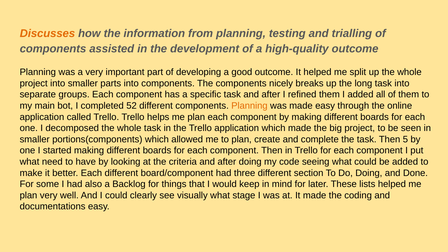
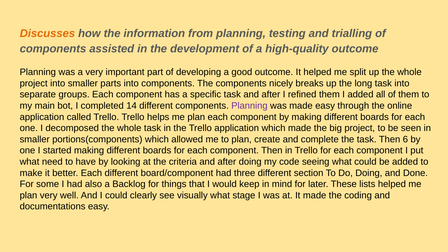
52: 52 -> 14
Planning at (249, 106) colour: orange -> purple
5: 5 -> 6
